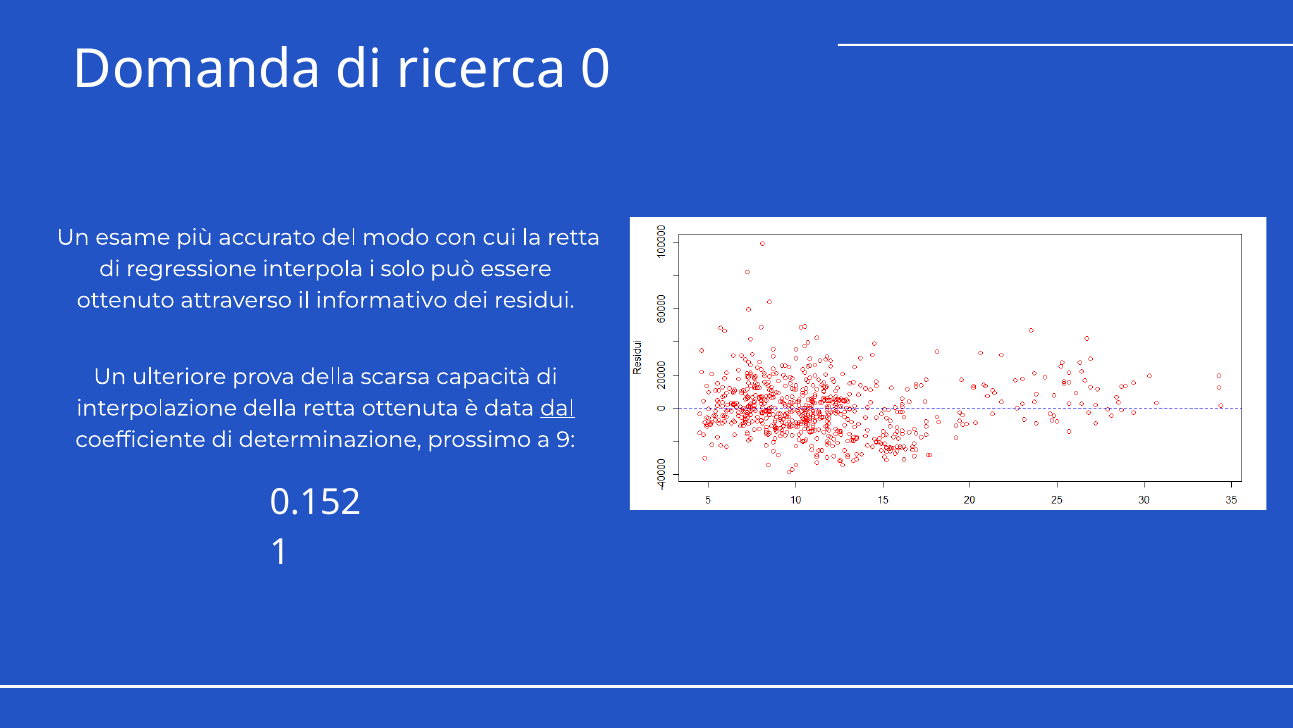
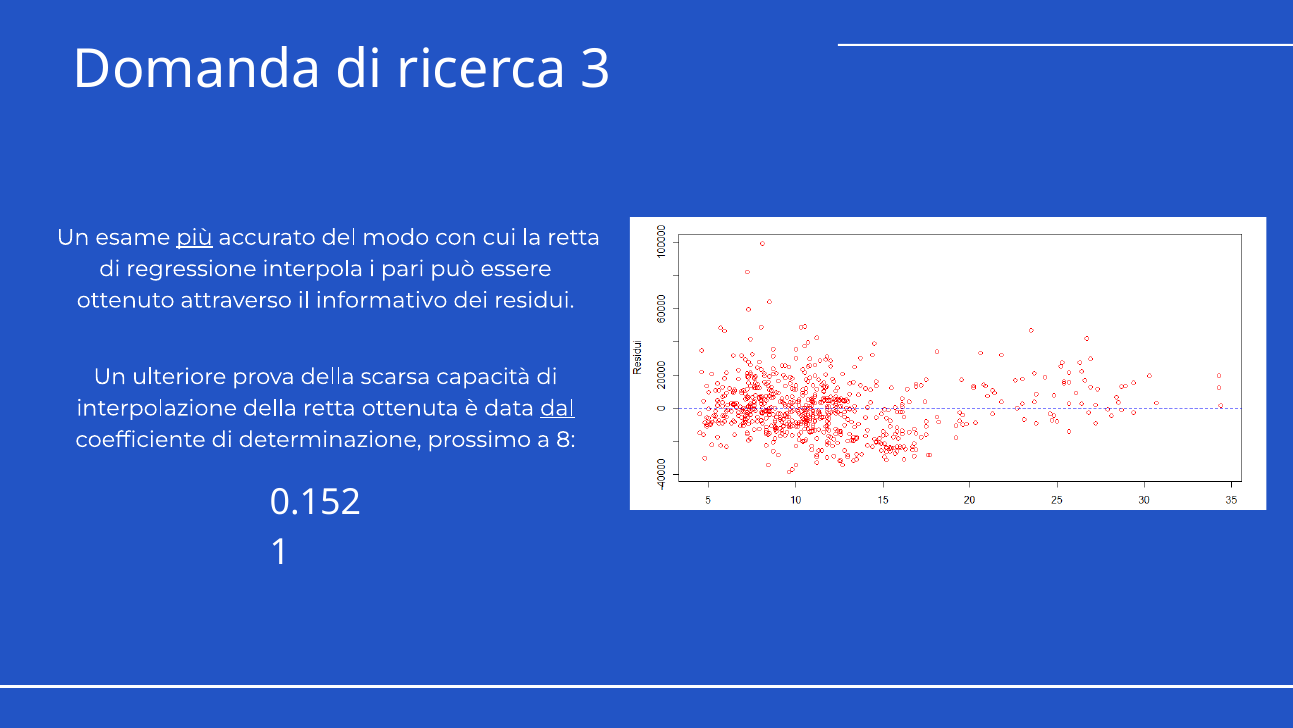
0: 0 -> 3
più underline: none -> present
solo: solo -> pari
9: 9 -> 8
